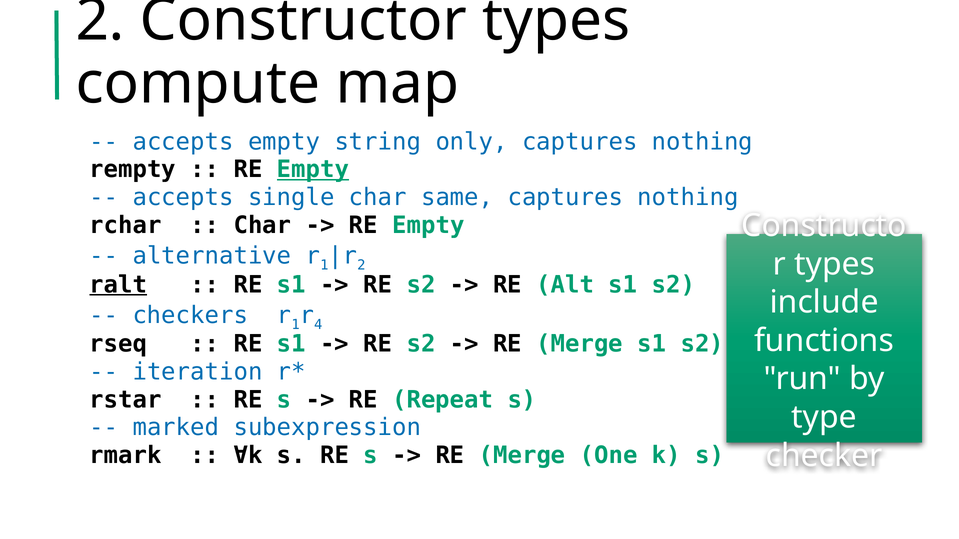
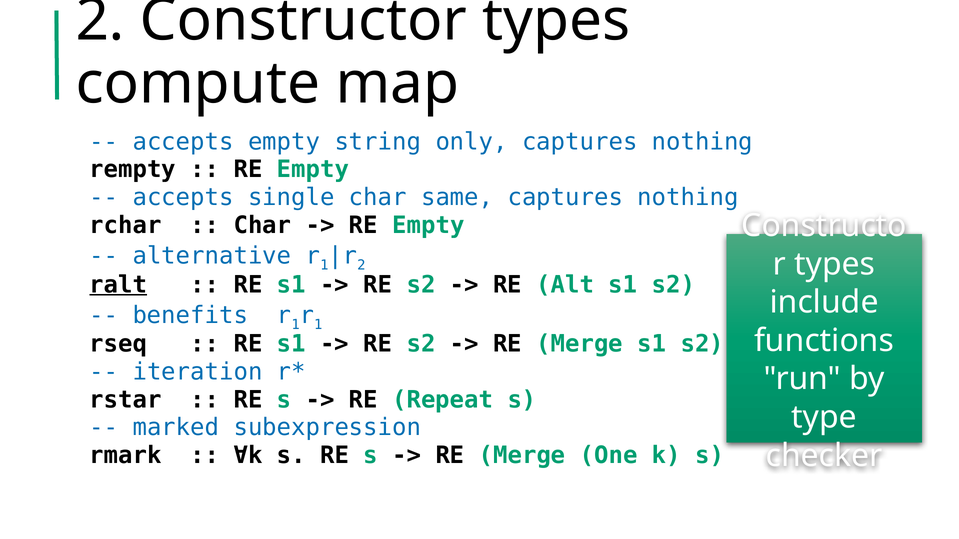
Empty at (313, 170) underline: present -> none
checkers: checkers -> benefits
4 at (318, 325): 4 -> 1
